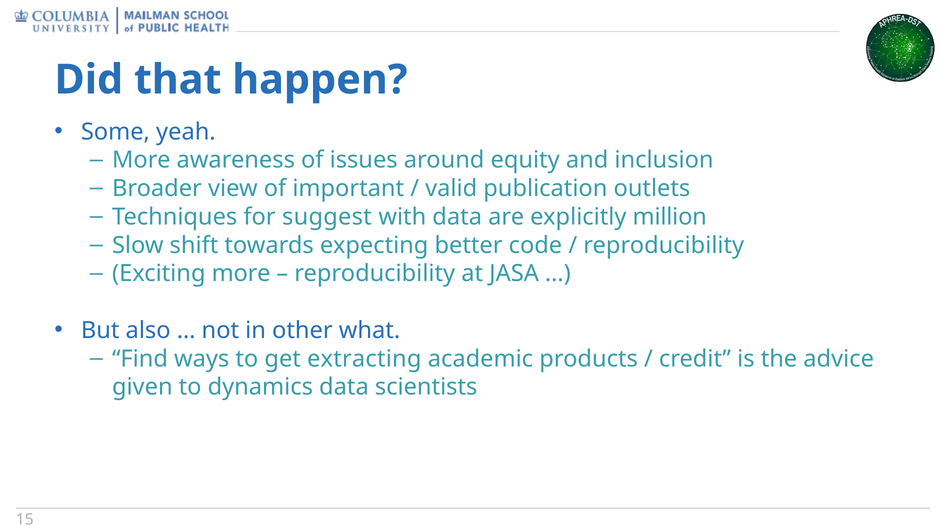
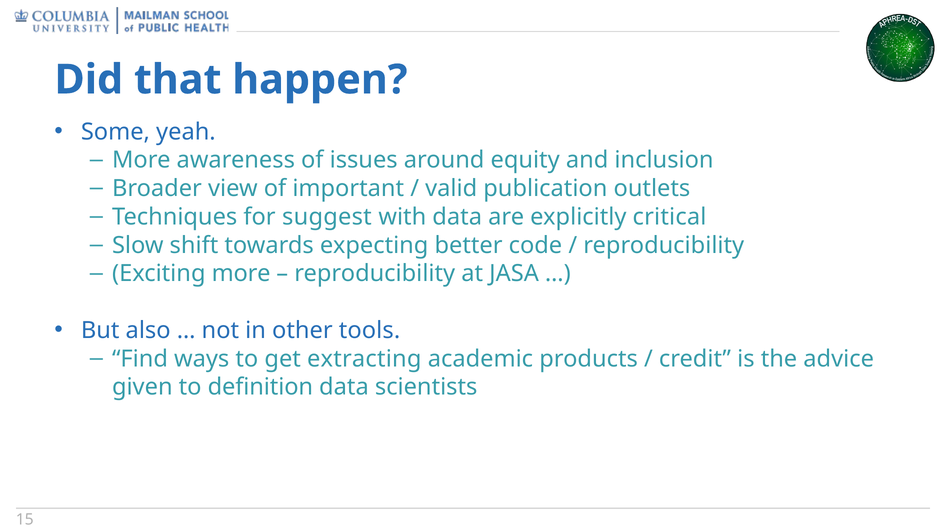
million: million -> critical
what: what -> tools
dynamics: dynamics -> definition
